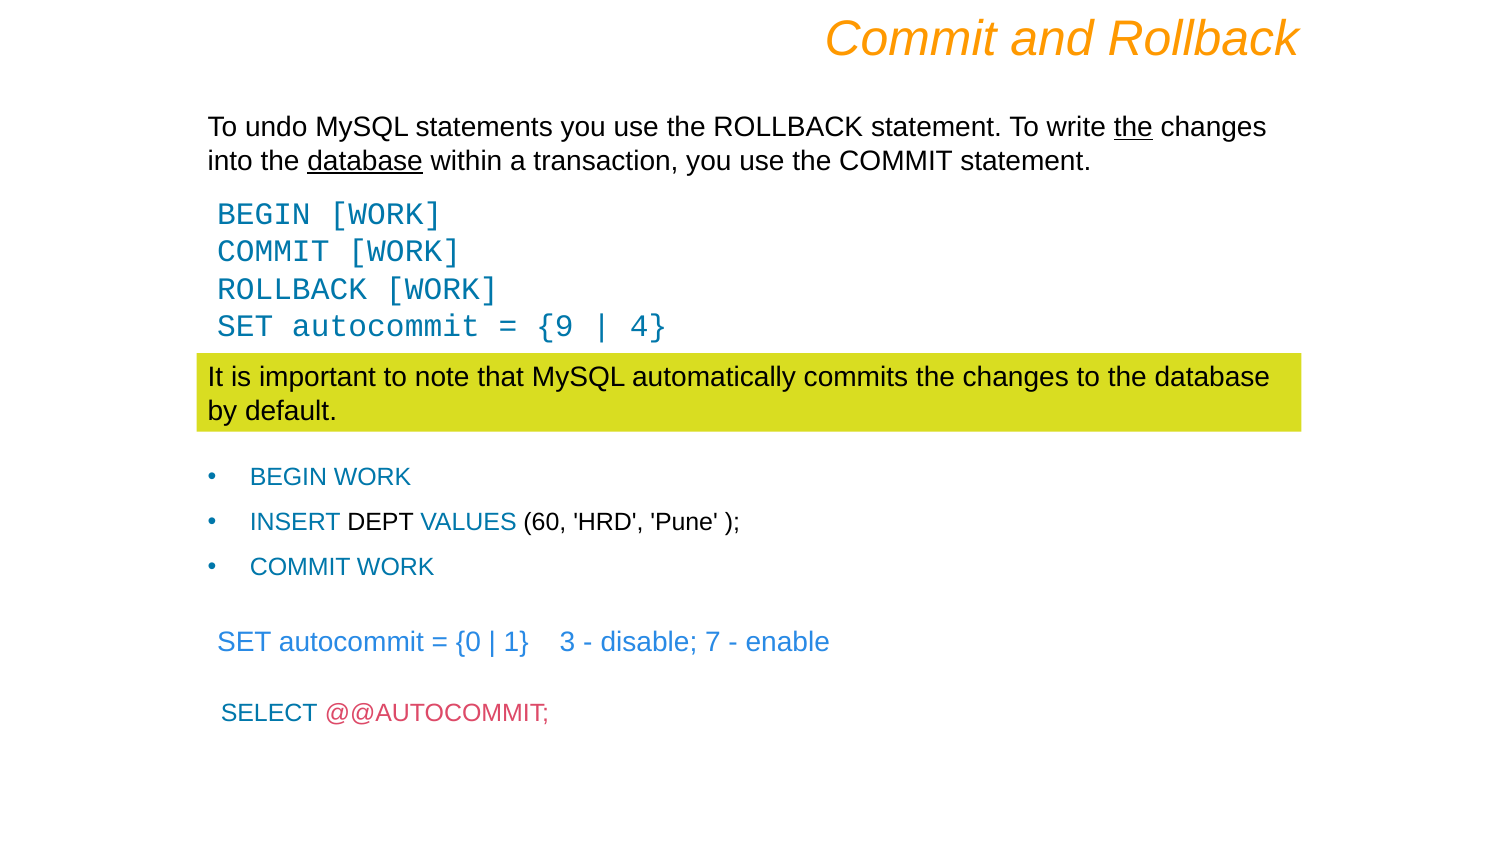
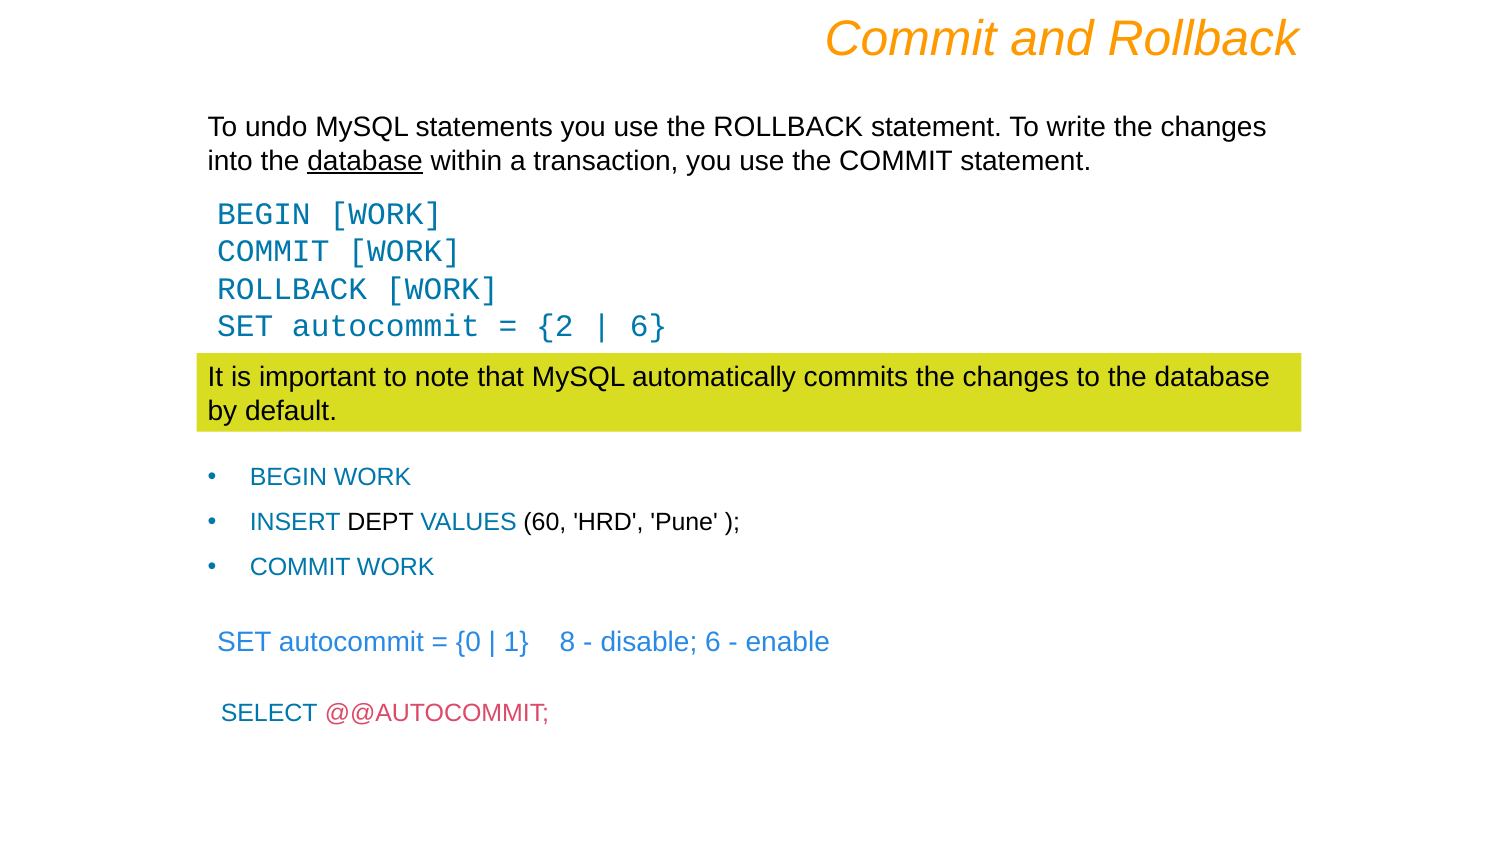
the at (1133, 127) underline: present -> none
9: 9 -> 2
4 at (649, 326): 4 -> 6
3: 3 -> 8
disable 7: 7 -> 6
